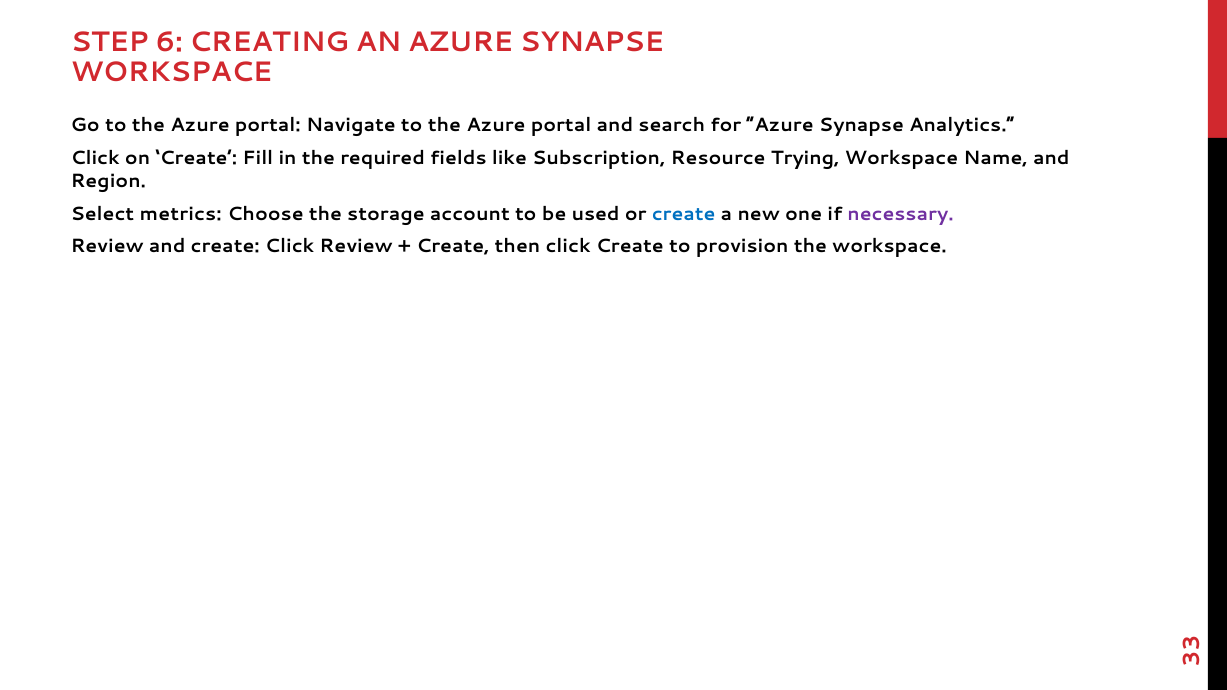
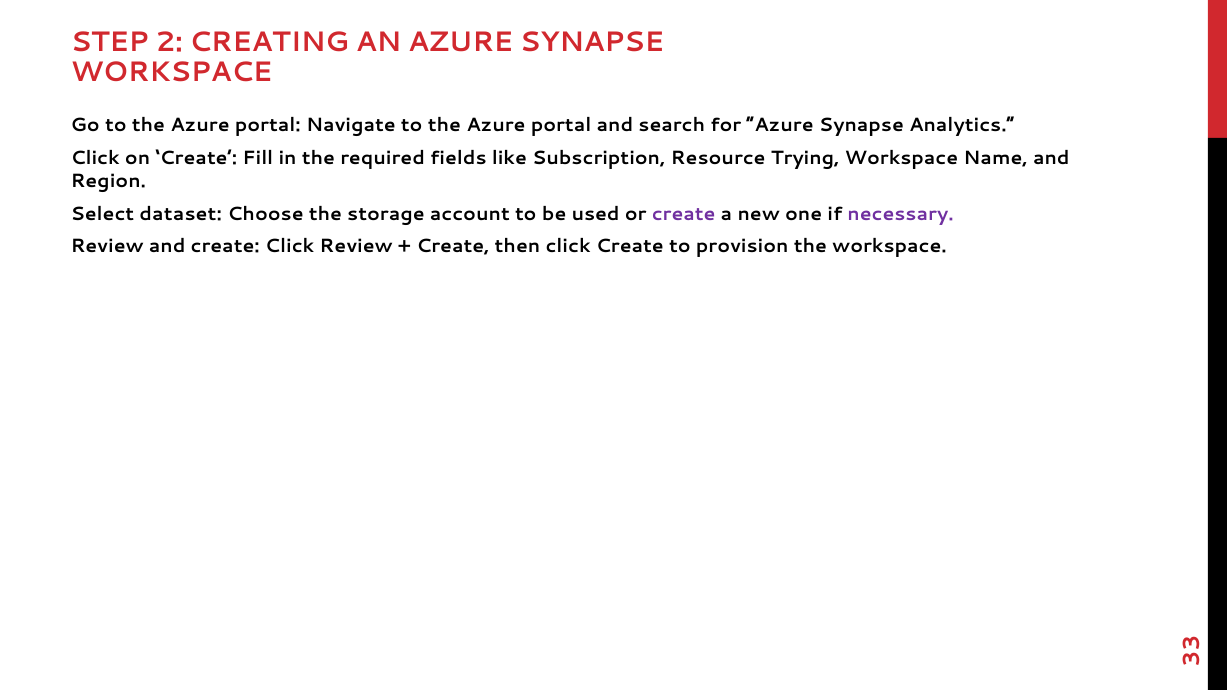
6: 6 -> 2
metrics: metrics -> dataset
create at (684, 214) colour: blue -> purple
